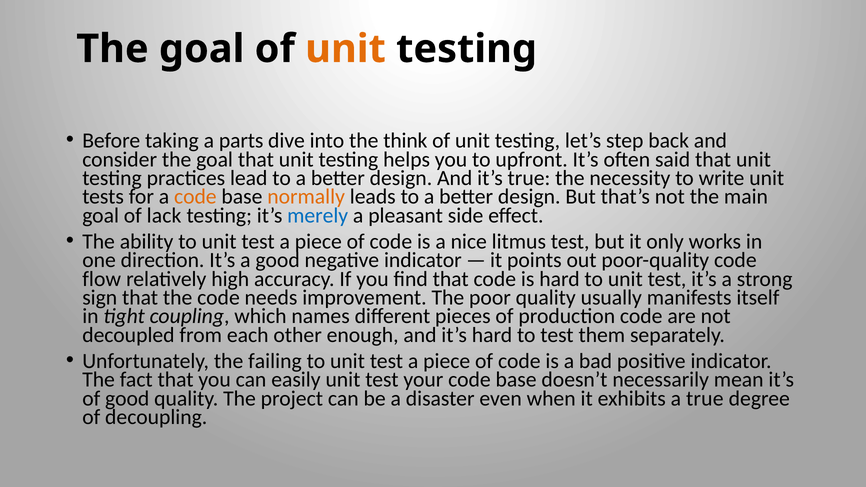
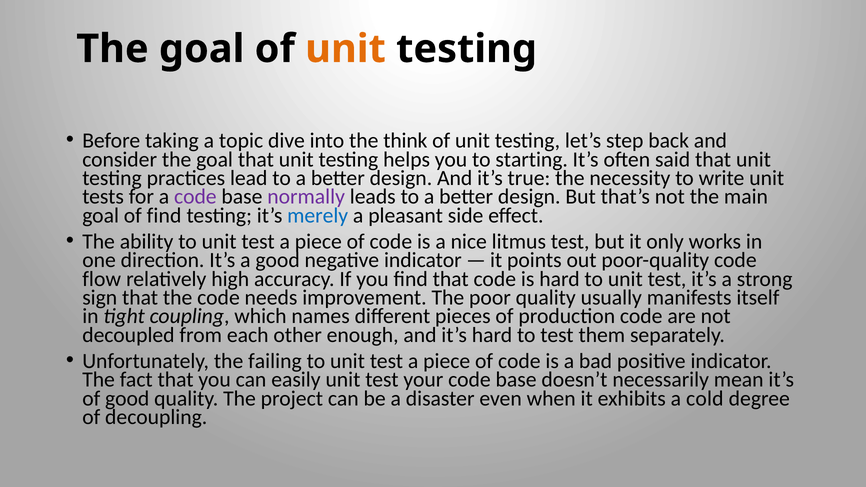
parts: parts -> topic
upfront: upfront -> starting
code at (195, 197) colour: orange -> purple
normally colour: orange -> purple
of lack: lack -> find
a true: true -> cold
